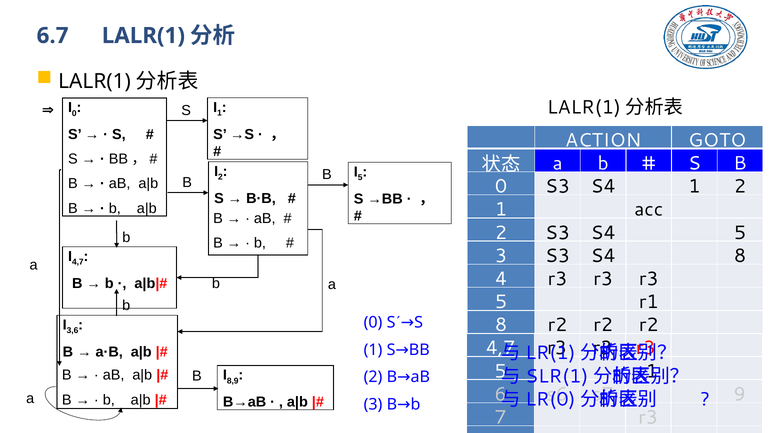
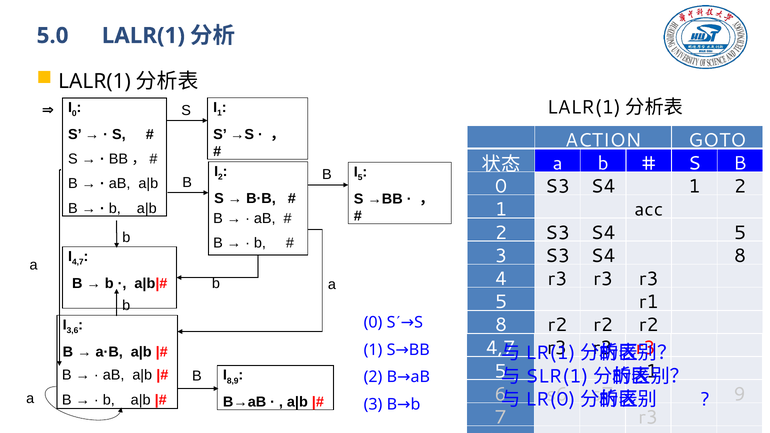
6.7: 6.7 -> 5.0
